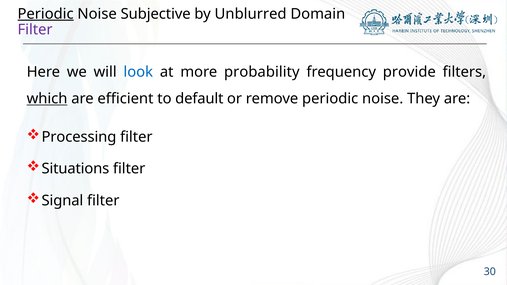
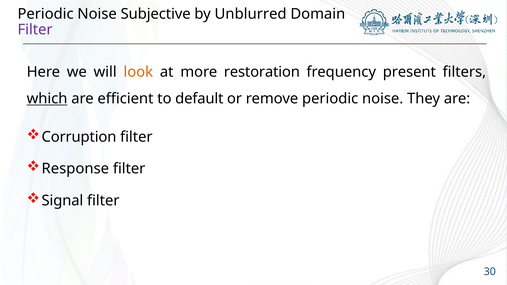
Periodic at (46, 14) underline: present -> none
look colour: blue -> orange
probability: probability -> restoration
provide: provide -> present
Processing: Processing -> Corruption
Situations: Situations -> Response
